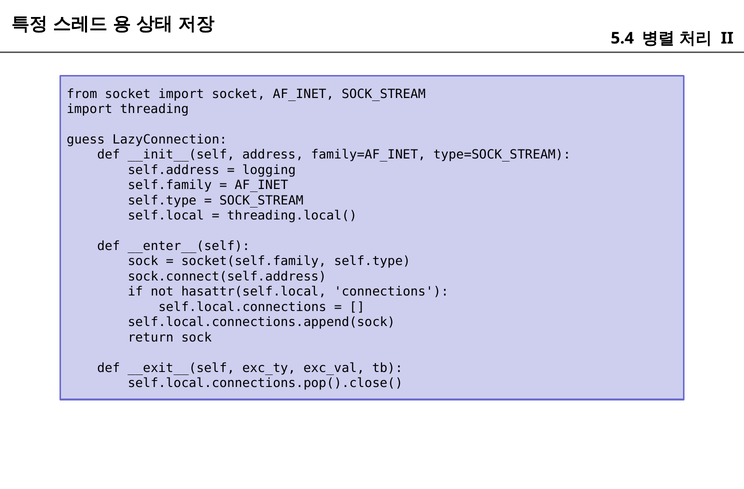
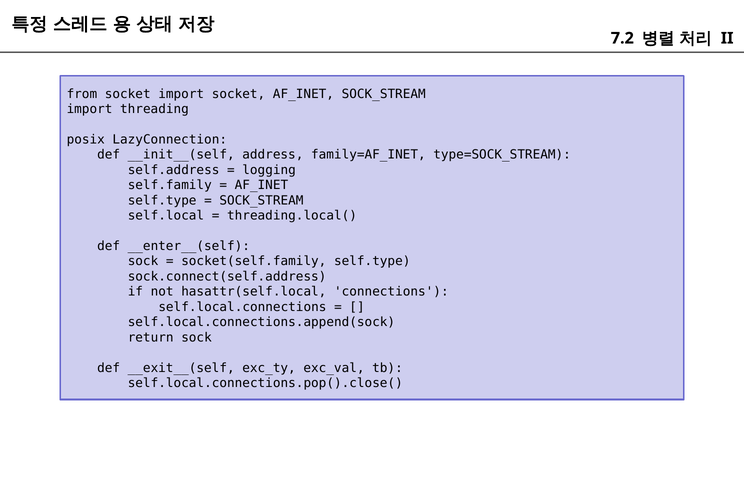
5.4: 5.4 -> 7.2
guess: guess -> posix
